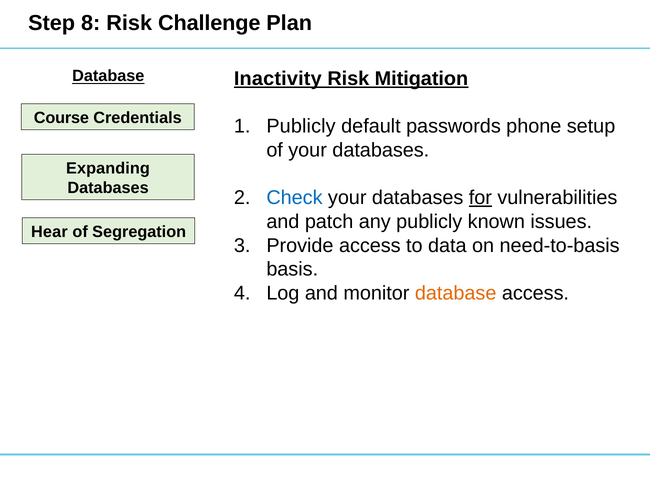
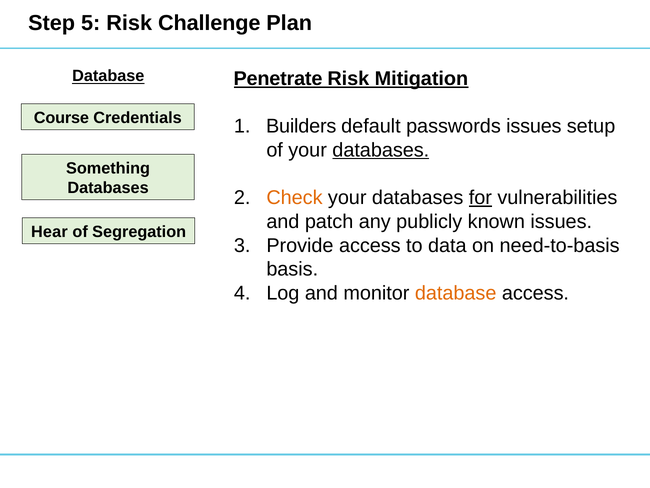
8: 8 -> 5
Inactivity: Inactivity -> Penetrate
Publicly at (301, 126): Publicly -> Builders
passwords phone: phone -> issues
databases at (381, 150) underline: none -> present
Expanding: Expanding -> Something
Check colour: blue -> orange
